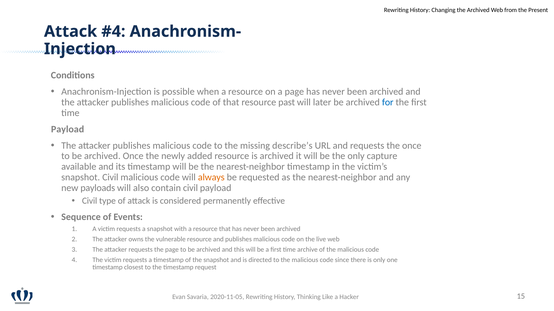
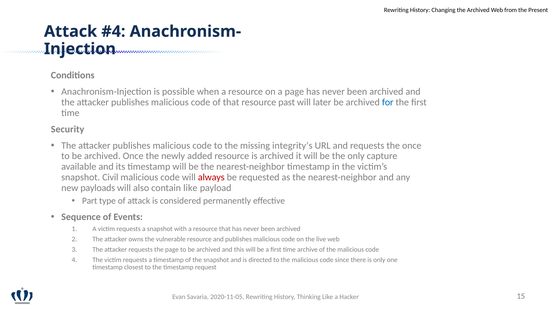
Payload at (68, 129): Payload -> Security
describe’s: describe’s -> integrity’s
always colour: orange -> red
contain civil: civil -> like
Civil at (90, 201): Civil -> Part
